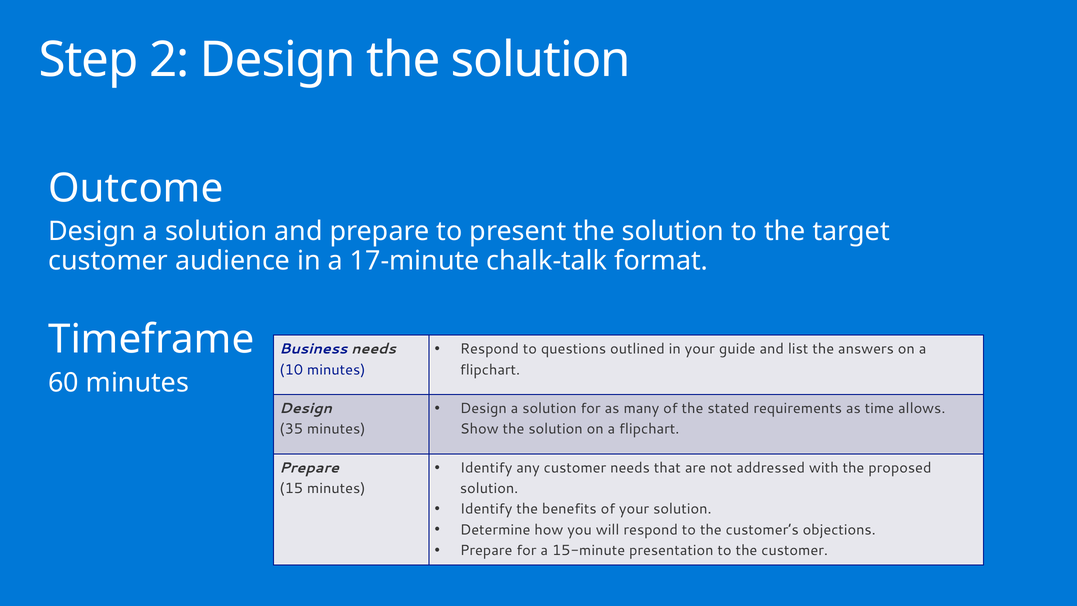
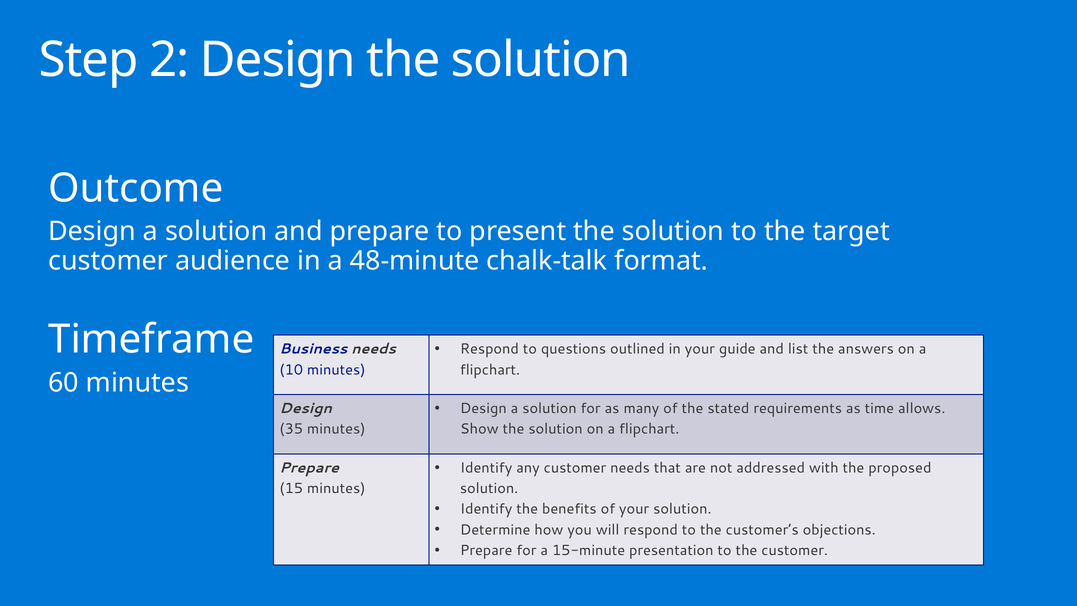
17-minute: 17-minute -> 48-minute
